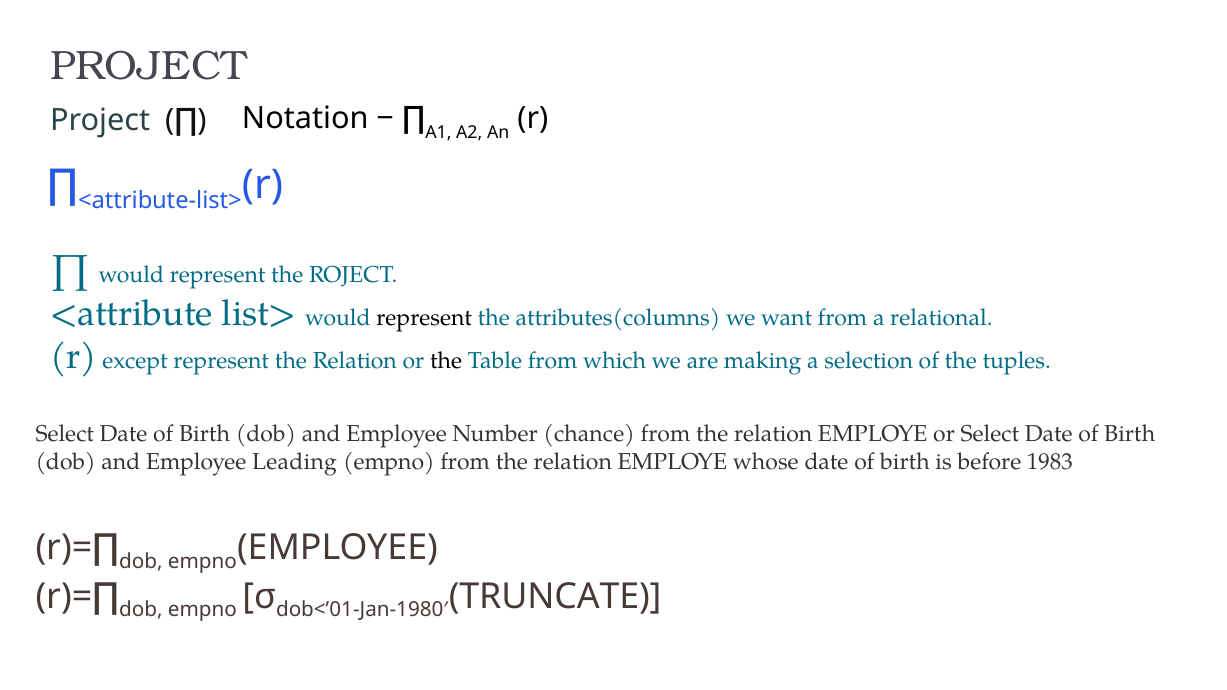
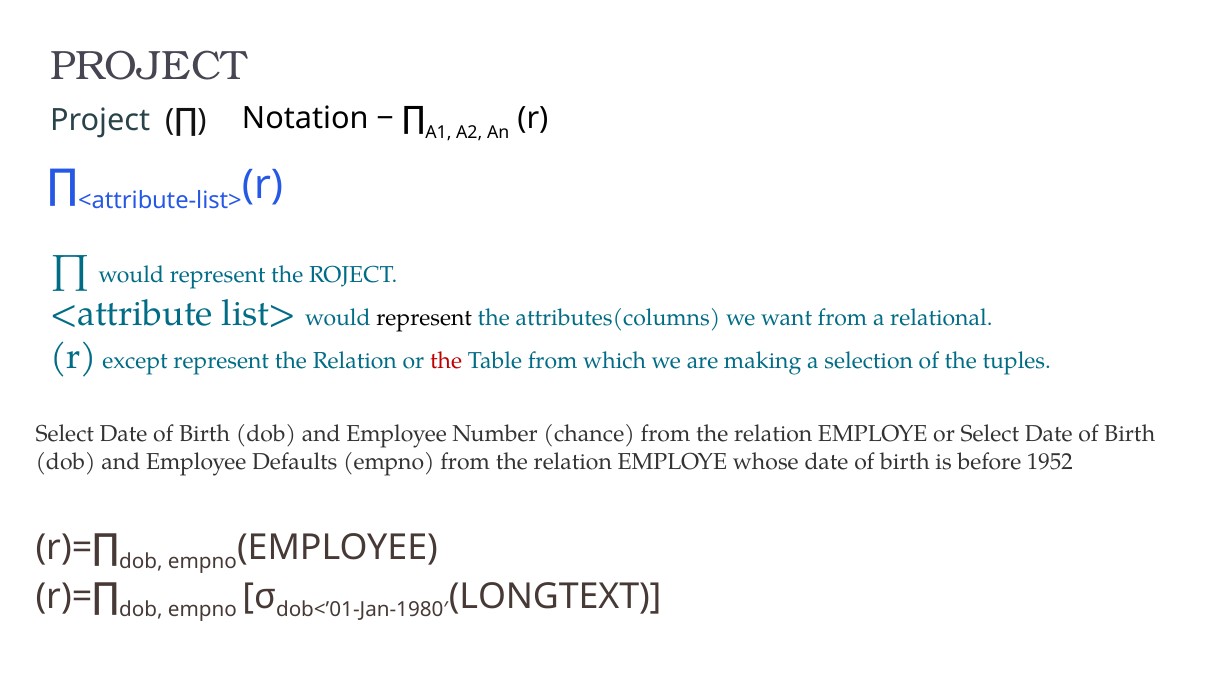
the at (446, 361) colour: black -> red
Leading: Leading -> Defaults
1983: 1983 -> 1952
TRUNCATE: TRUNCATE -> LONGTEXT
